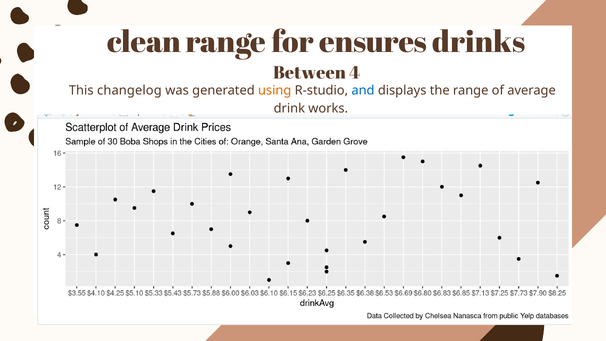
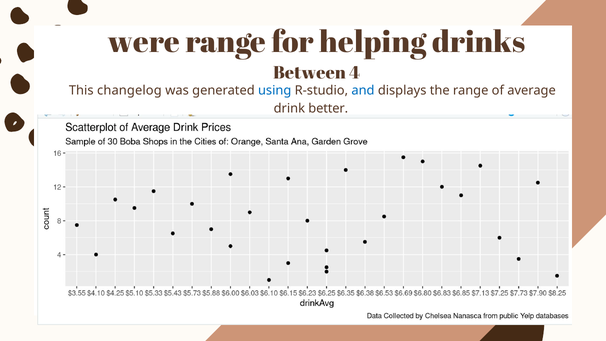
clean: clean -> were
ensures: ensures -> helping
using colour: orange -> blue
works: works -> better
